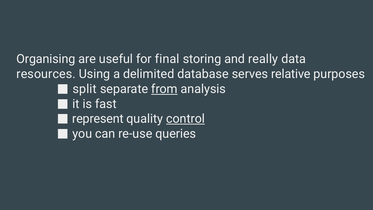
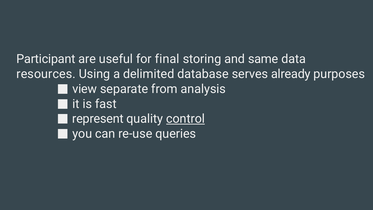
Organising: Organising -> Participant
really: really -> same
relative: relative -> already
split: split -> view
from underline: present -> none
